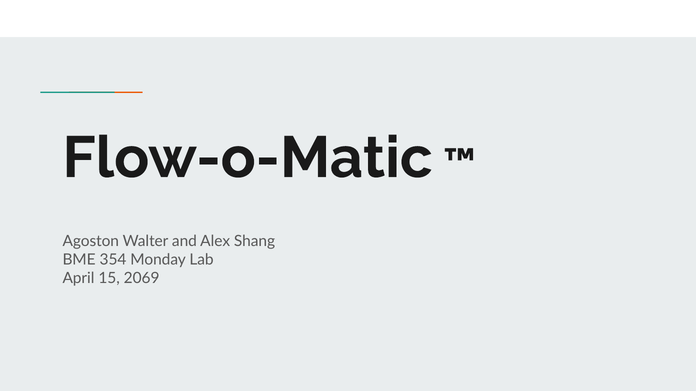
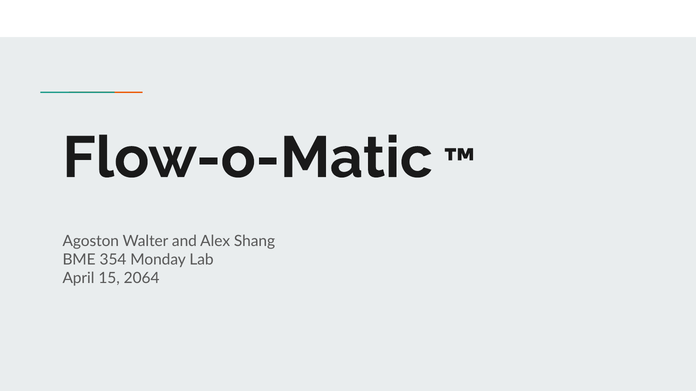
2069: 2069 -> 2064
